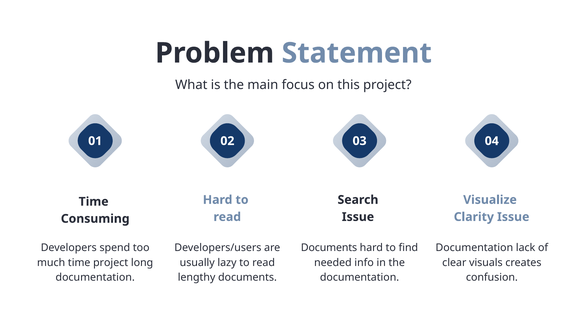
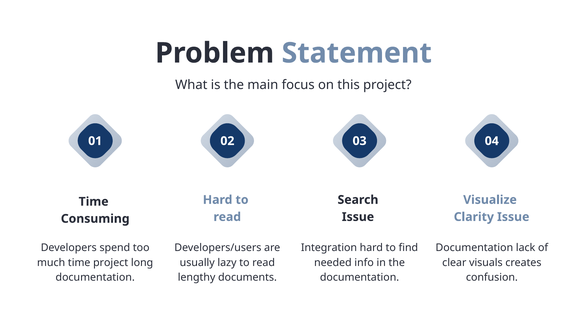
Documents at (329, 248): Documents -> Integration
